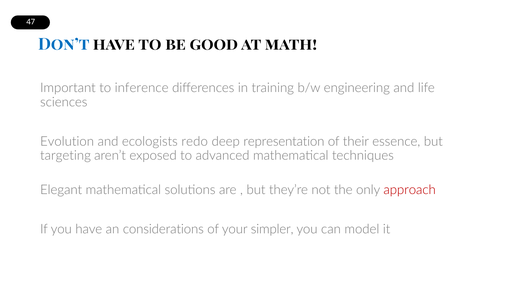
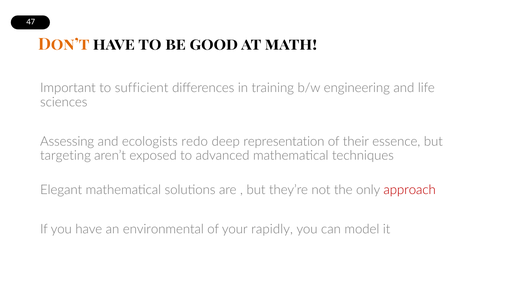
Don’t colour: blue -> orange
inference: inference -> sufficient
Evolution: Evolution -> Assessing
considerations: considerations -> environmental
simpler: simpler -> rapidly
